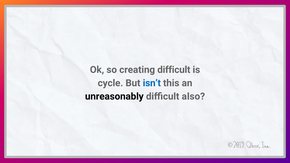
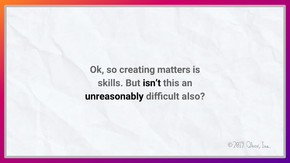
creating difficult: difficult -> matters
cycle: cycle -> skills
isn’t colour: blue -> black
